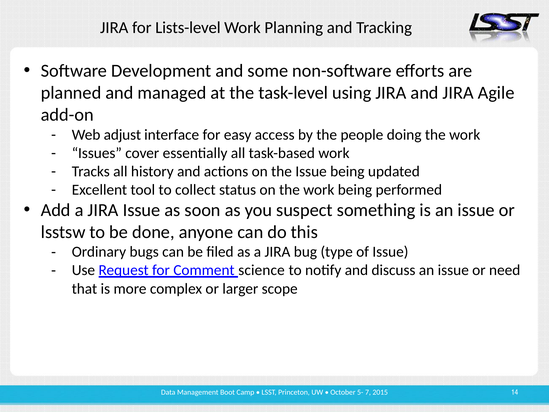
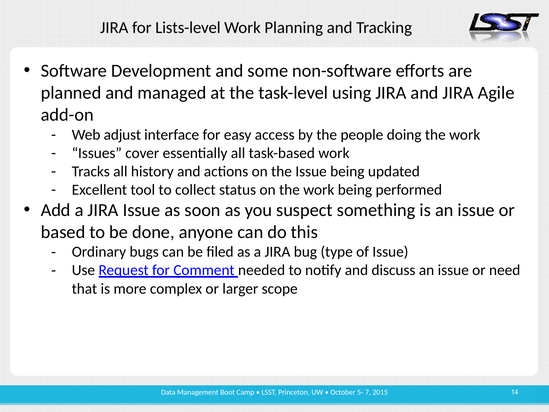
lsstsw: lsstsw -> based
science: science -> needed
